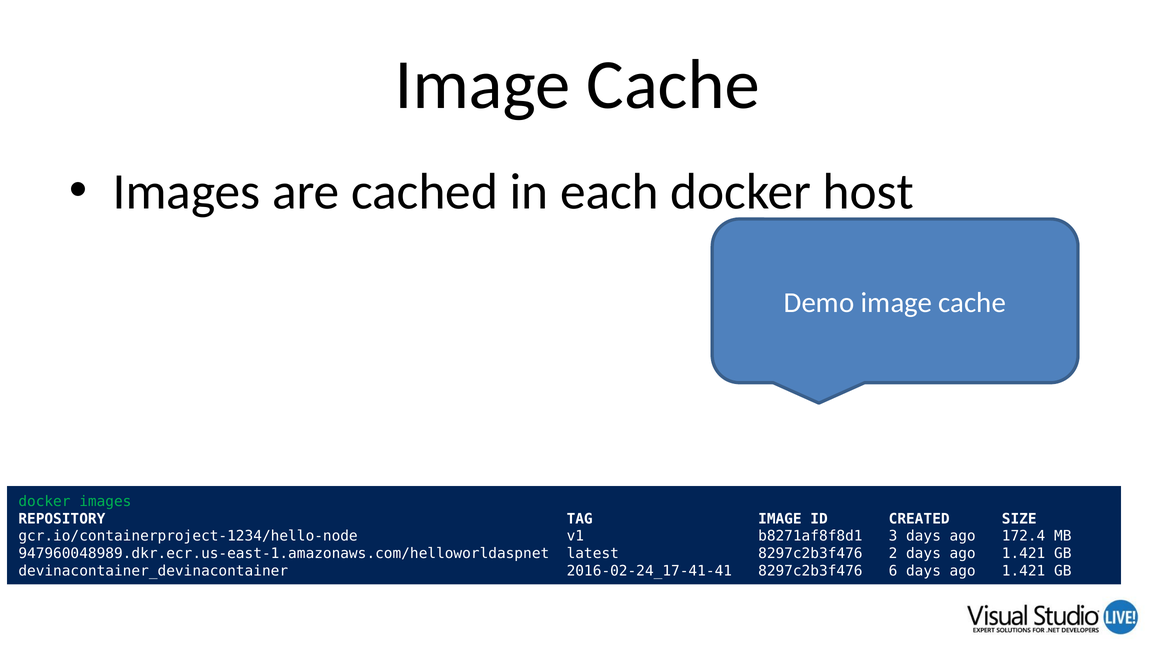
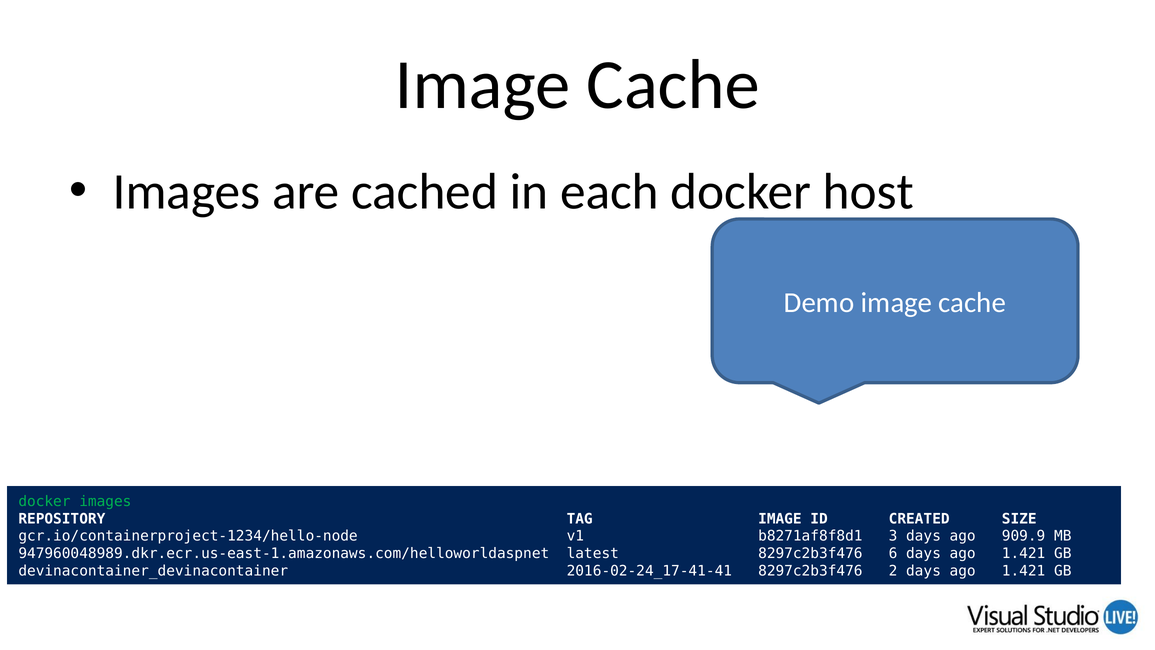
172.4: 172.4 -> 909.9
2: 2 -> 6
6: 6 -> 2
